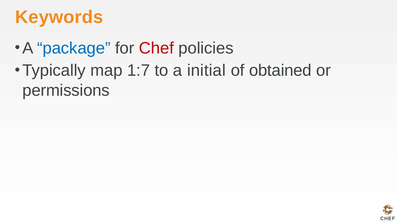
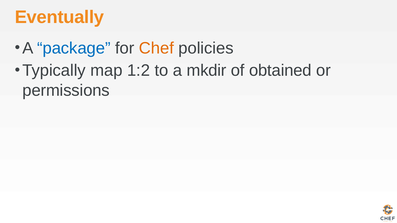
Keywords: Keywords -> Eventually
Chef colour: red -> orange
1:7: 1:7 -> 1:2
initial: initial -> mkdir
